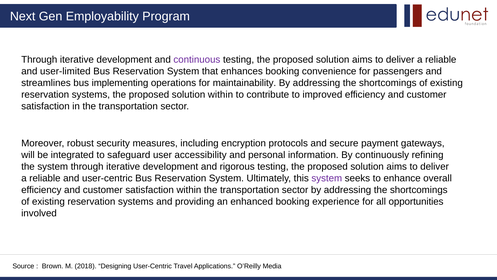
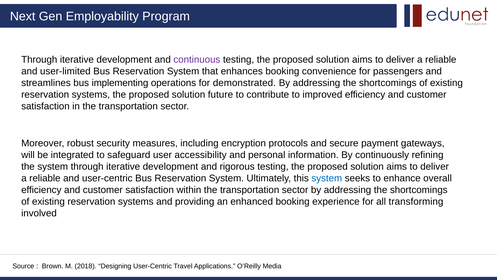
maintainability: maintainability -> demonstrated
solution within: within -> future
system at (327, 178) colour: purple -> blue
opportunities: opportunities -> transforming
